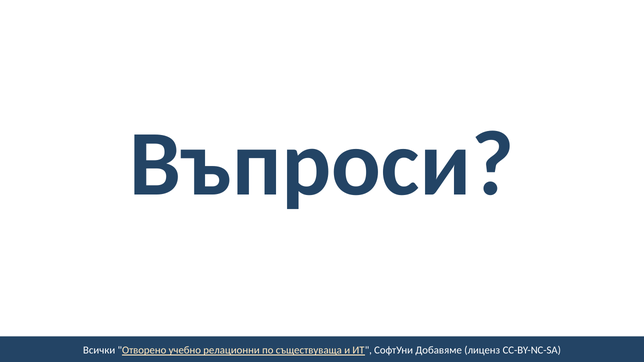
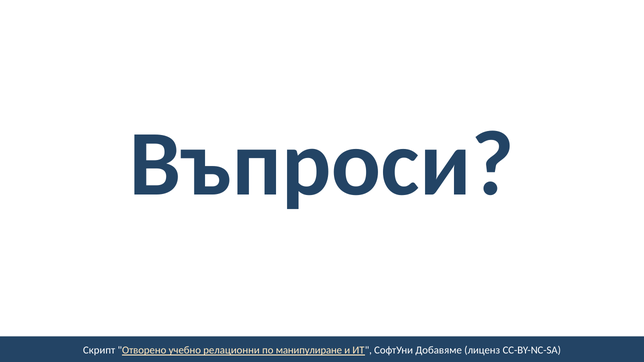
Всички: Всички -> Скрипт
съществуваща: съществуваща -> манипулиране
